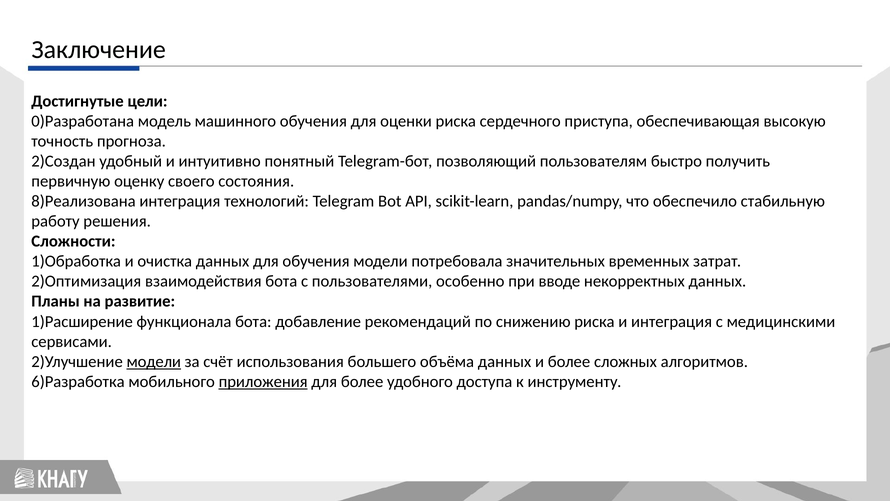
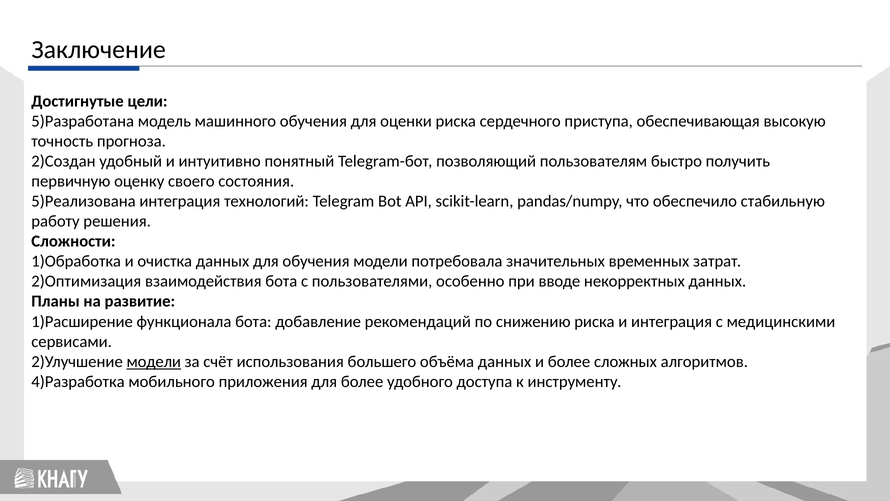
0)Разработана: 0)Разработана -> 5)Разработана
8)Реализована: 8)Реализована -> 5)Реализована
6)Разработка: 6)Разработка -> 4)Разработка
приложения underline: present -> none
